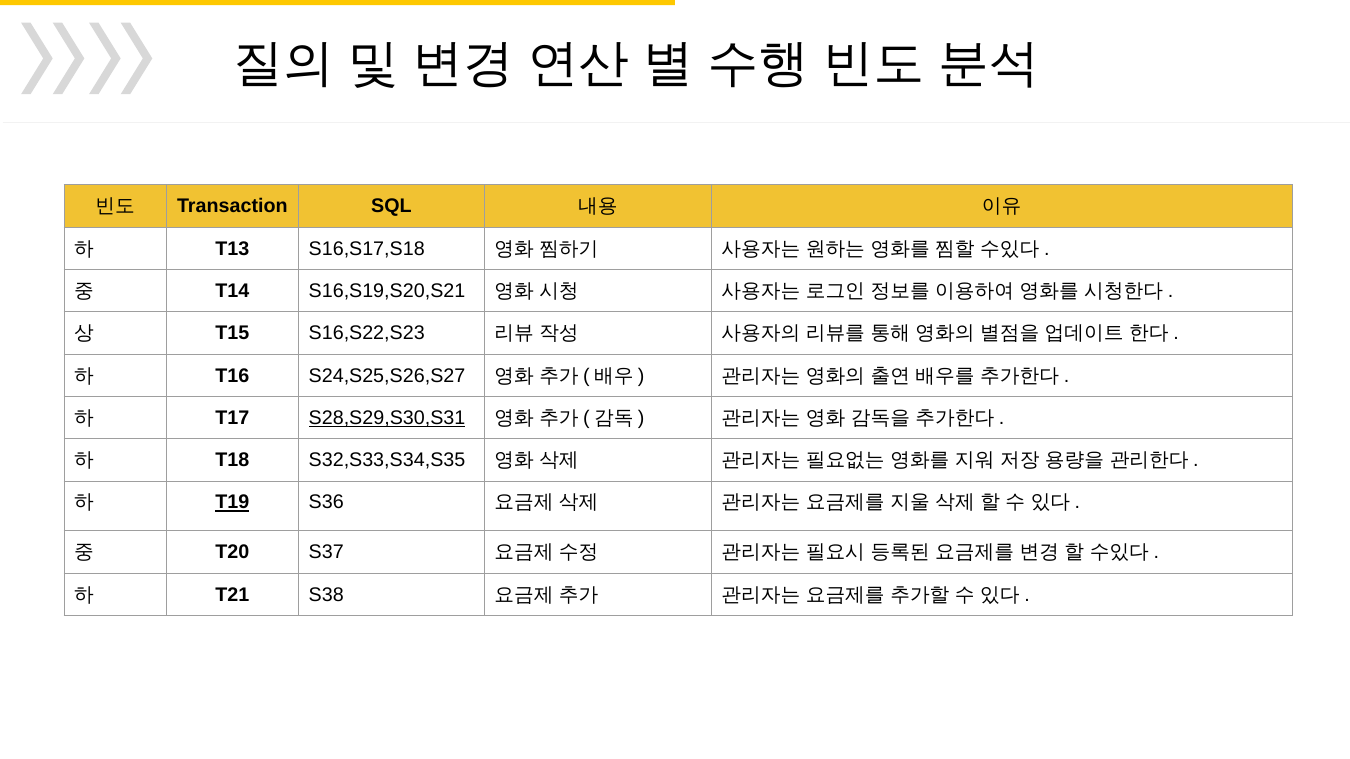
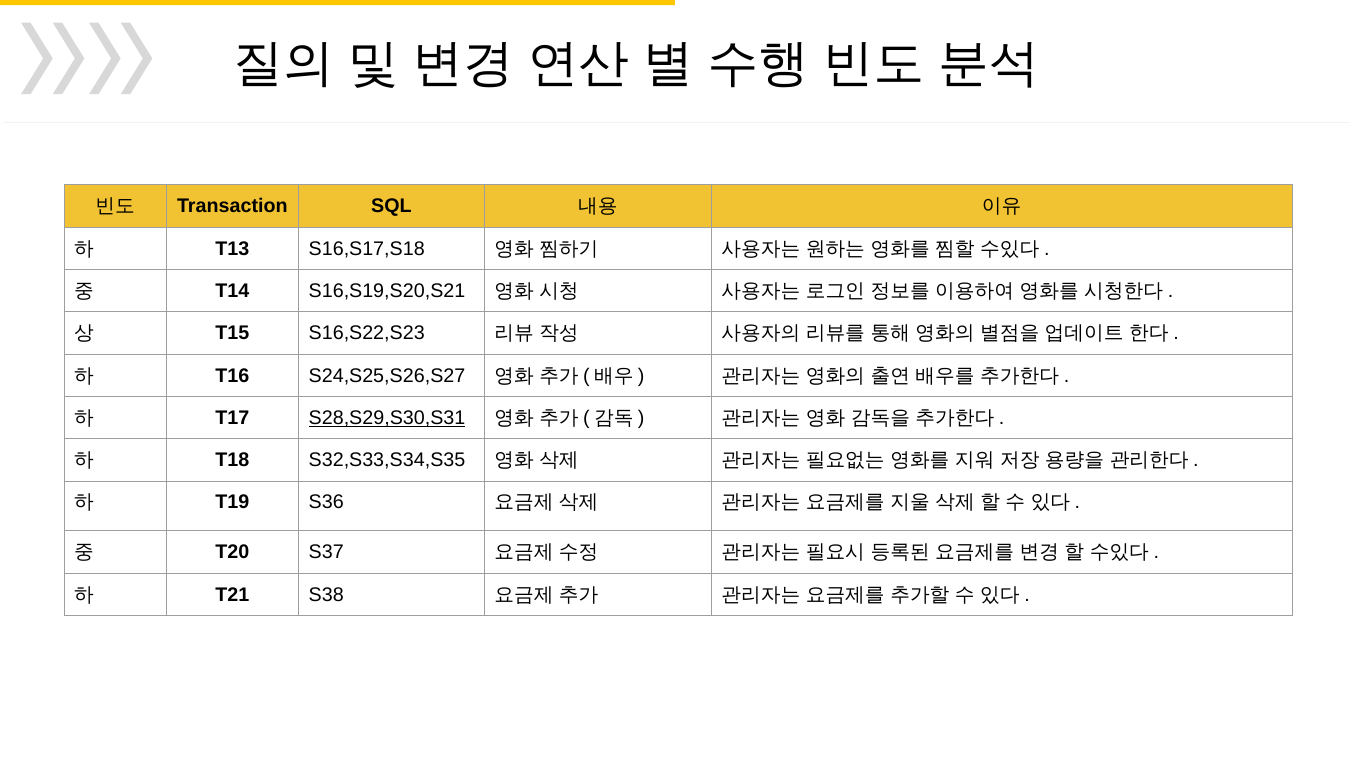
T19 underline: present -> none
